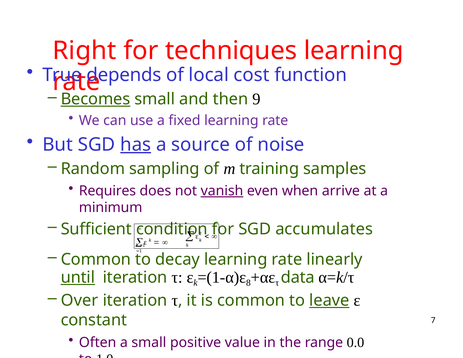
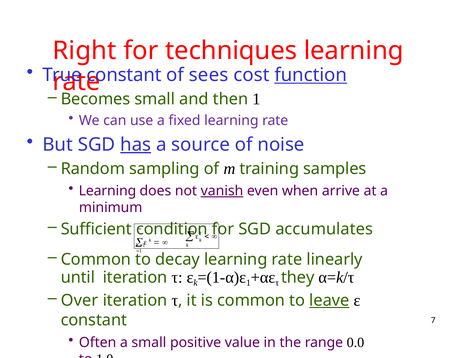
depends at (124, 75): depends -> constant
local: local -> sees
function underline: none -> present
Becomes underline: present -> none
then 9: 9 -> 1
Requires at (107, 191): Requires -> Learning
until underline: present -> none
8 at (248, 282): 8 -> 1
data: data -> they
